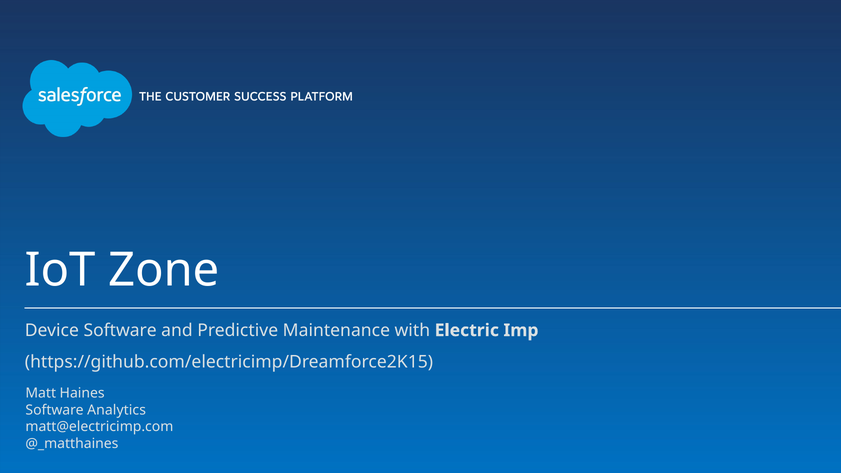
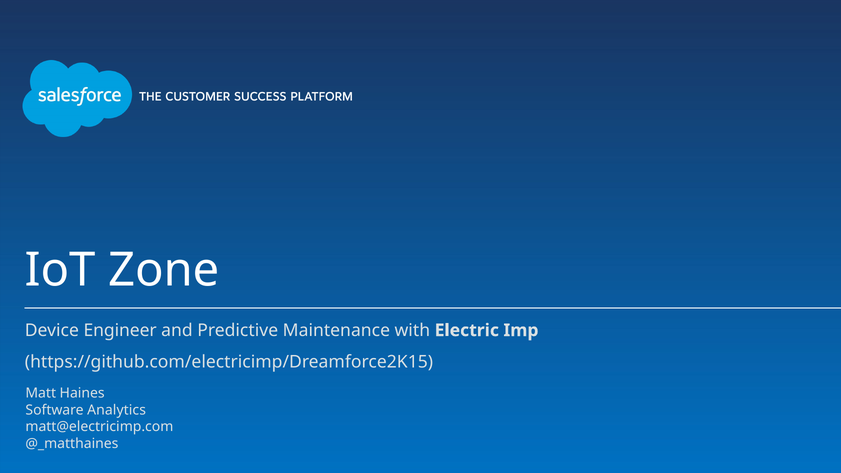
Device Software: Software -> Engineer
